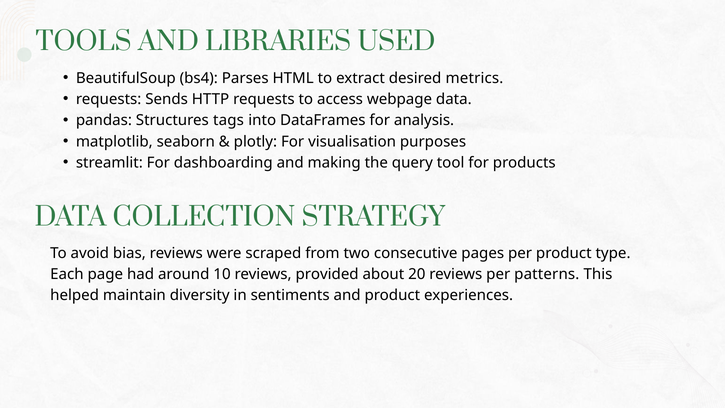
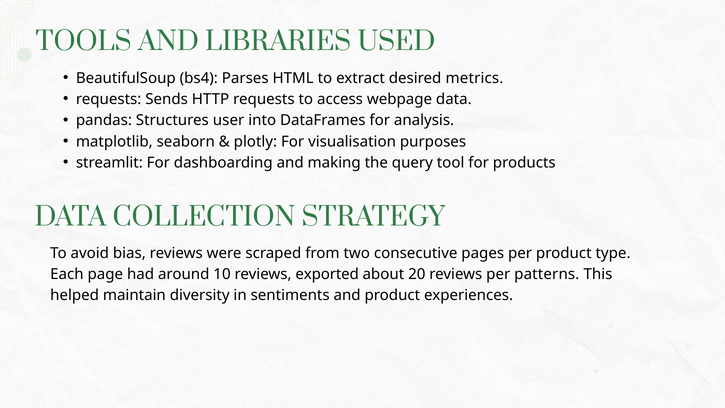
tags: tags -> user
provided: provided -> exported
